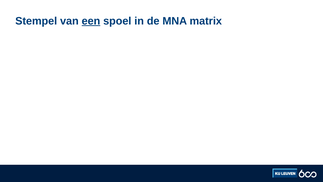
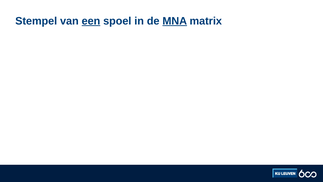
MNA underline: none -> present
